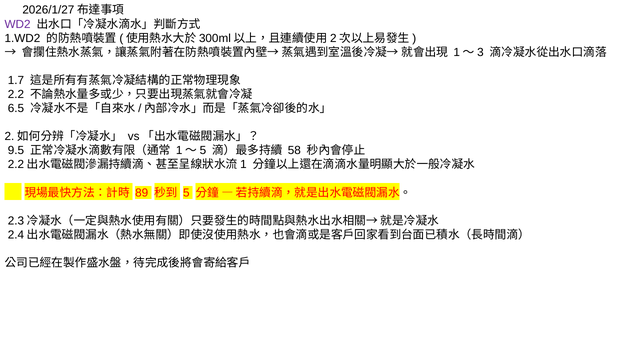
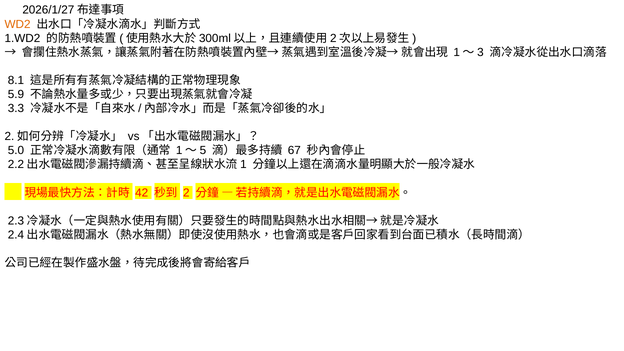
WD2 colour: purple -> orange
1.7: 1.7 -> 8.1
2.2: 2.2 -> 5.9
6.5: 6.5 -> 3.3
9.5: 9.5 -> 5.0
58: 58 -> 67
89: 89 -> 42
5: 5 -> 2
